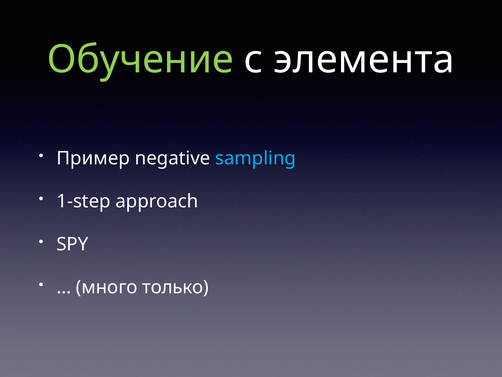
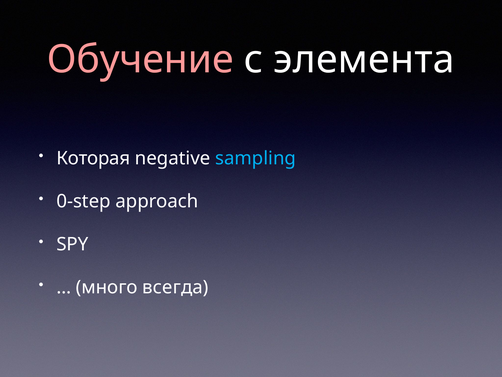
Обучение colour: light green -> pink
Пример: Пример -> Которая
1-step: 1-step -> 0-step
только: только -> всегда
